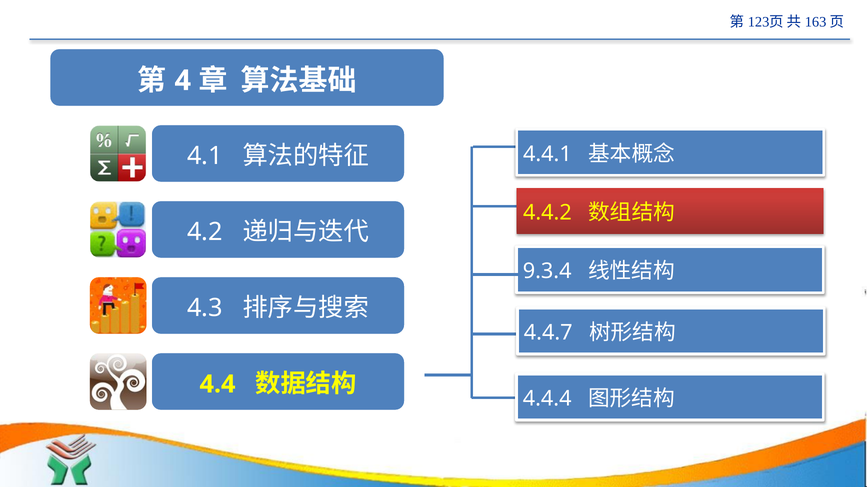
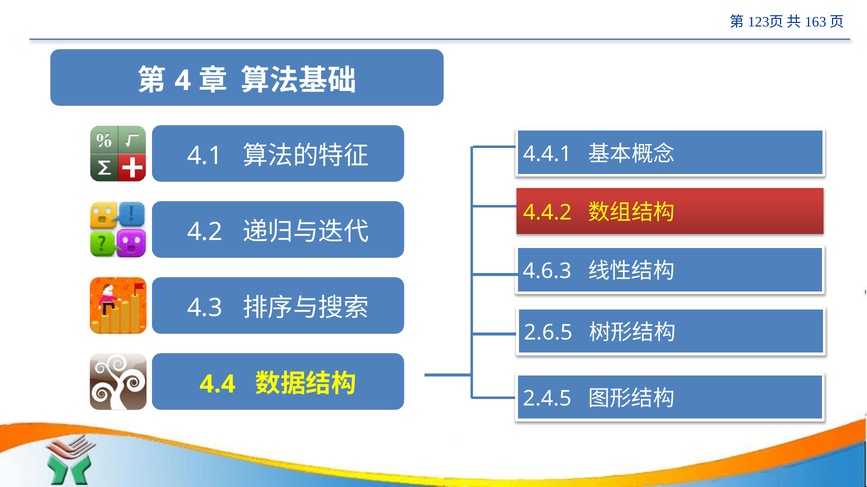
9.3.4: 9.3.4 -> 4.6.3
4.4.7: 4.4.7 -> 2.6.5
4.4.4: 4.4.4 -> 2.4.5
